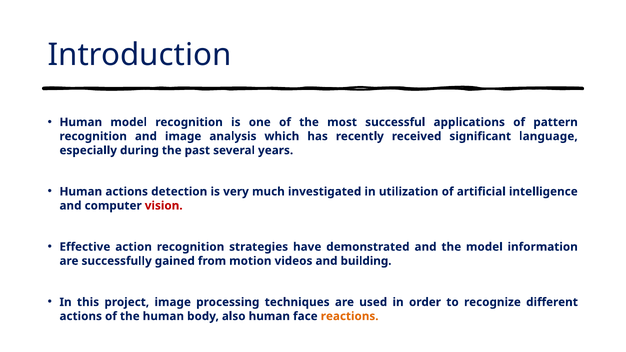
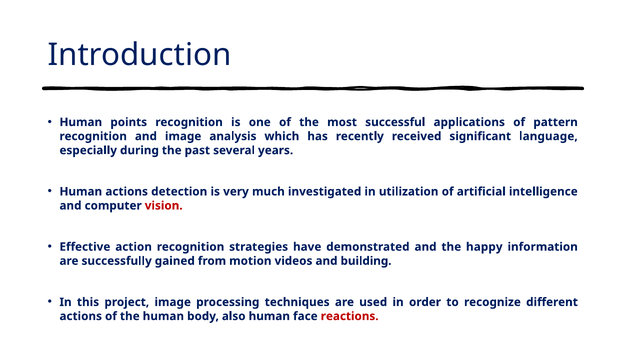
Human model: model -> points
the model: model -> happy
reactions colour: orange -> red
